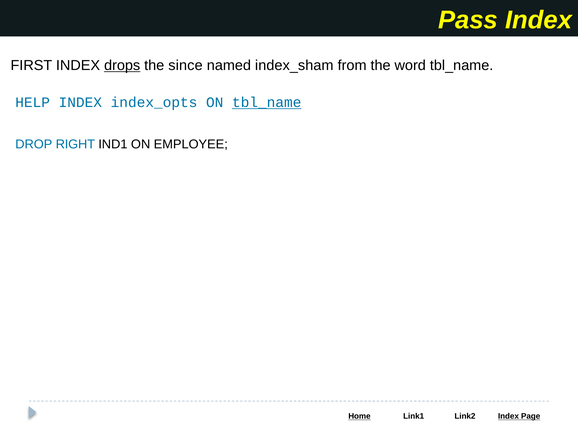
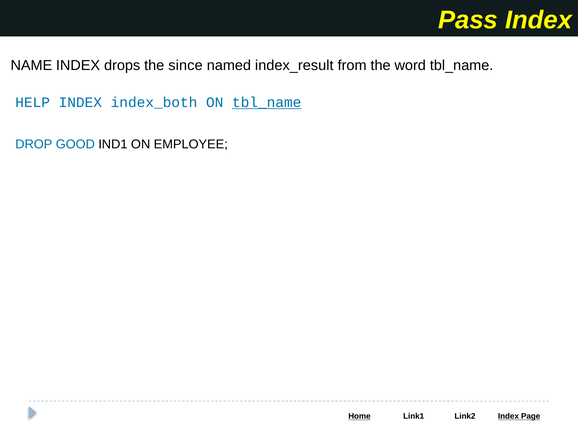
FIRST: FIRST -> NAME
drops underline: present -> none
index_sham: index_sham -> index_result
index_opts: index_opts -> index_both
RIGHT: RIGHT -> GOOD
